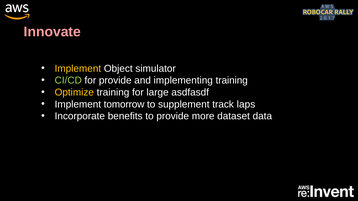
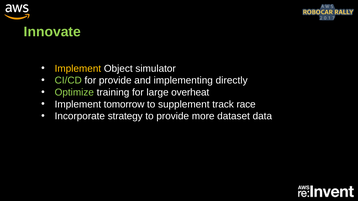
Innovate colour: pink -> light green
implementing training: training -> directly
Optimize colour: yellow -> light green
asdfasdf: asdfasdf -> overheat
laps: laps -> race
benefits: benefits -> strategy
